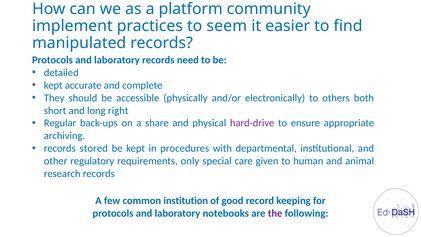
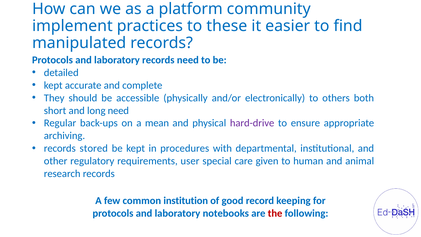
seem: seem -> these
long right: right -> need
share: share -> mean
only: only -> user
the colour: purple -> red
